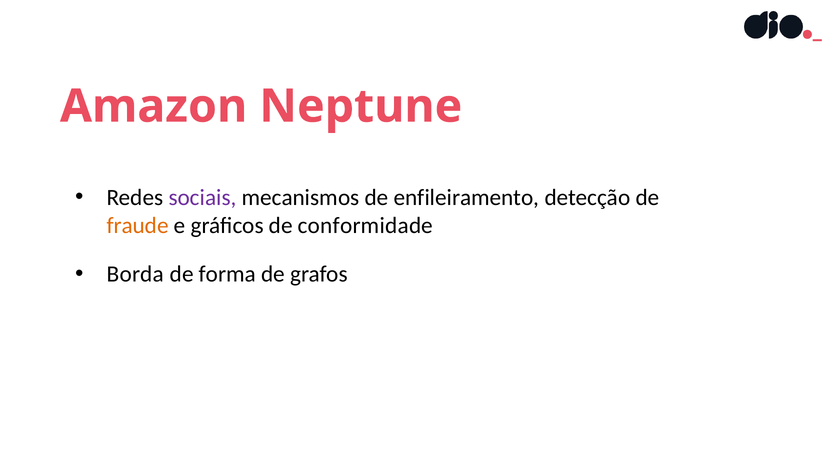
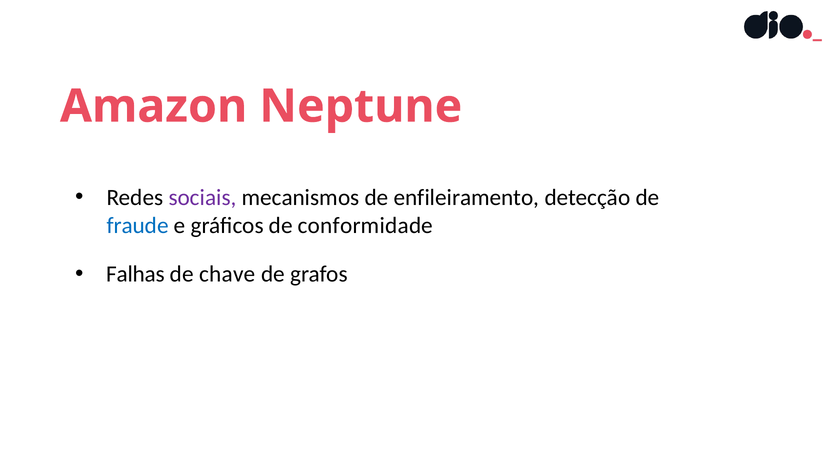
fraude colour: orange -> blue
Borda: Borda -> Falhas
forma: forma -> chave
